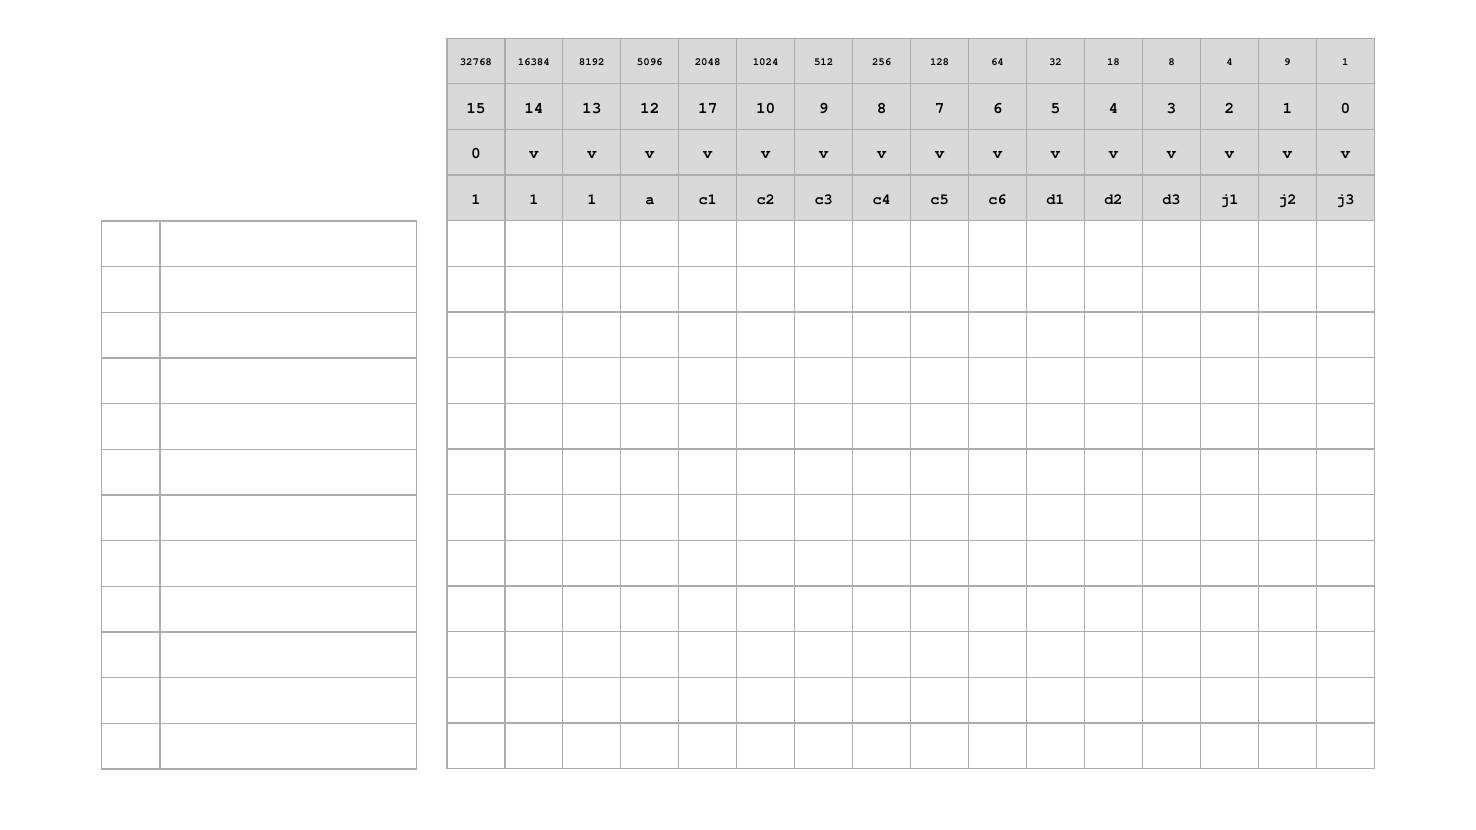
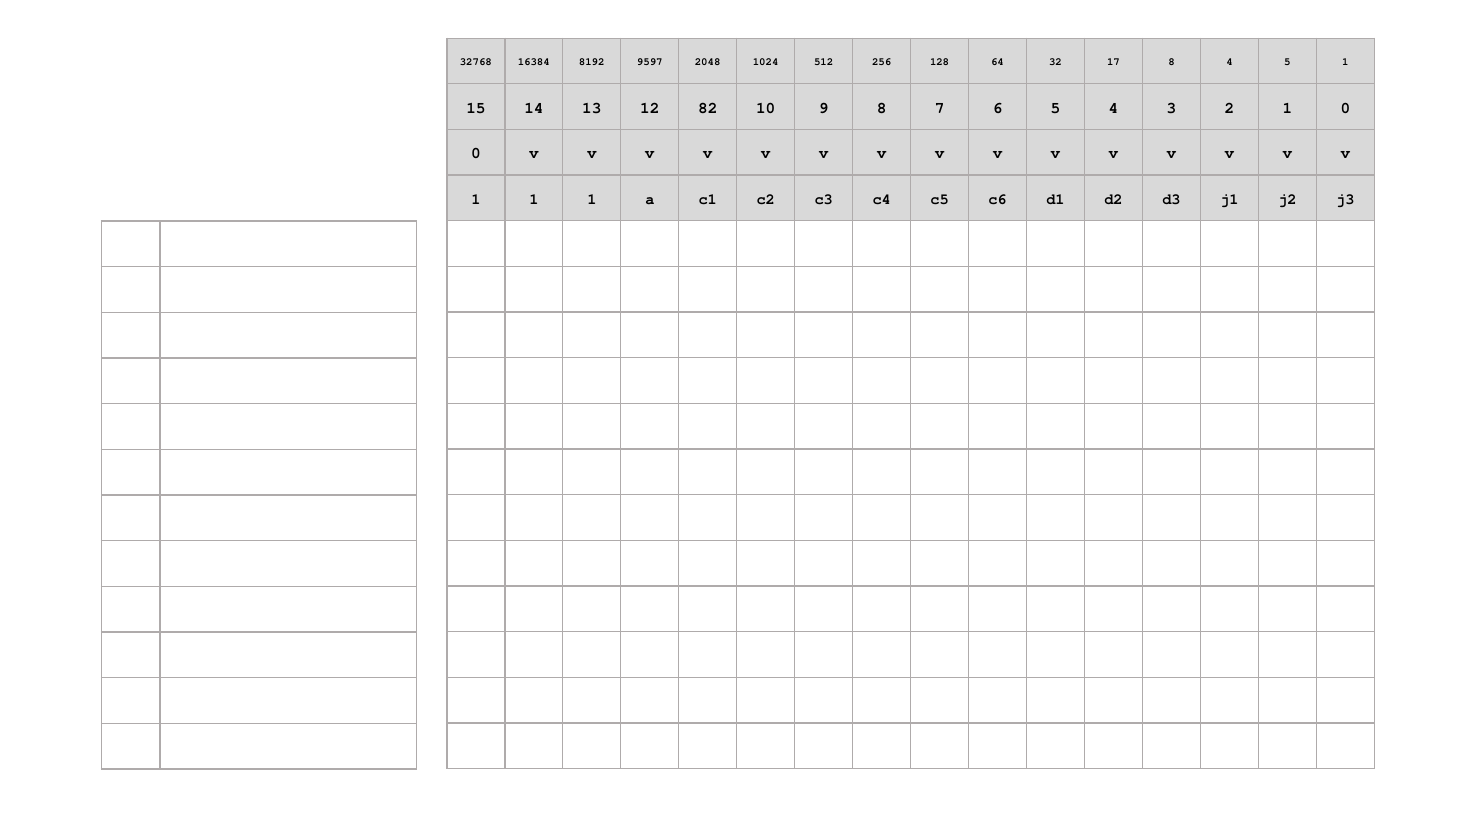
5096: 5096 -> 9597
18: 18 -> 17
4 9: 9 -> 5
17: 17 -> 82
